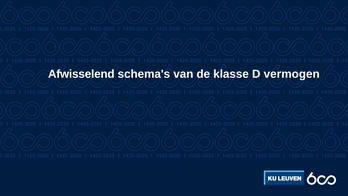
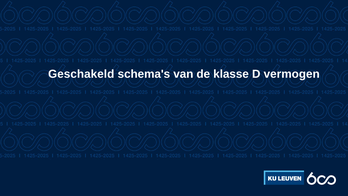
Afwisselend: Afwisselend -> Geschakeld
